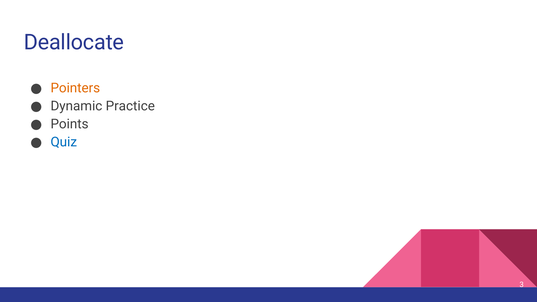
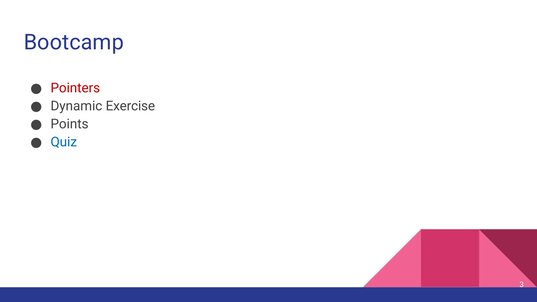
Deallocate: Deallocate -> Bootcamp
Pointers colour: orange -> red
Practice: Practice -> Exercise
